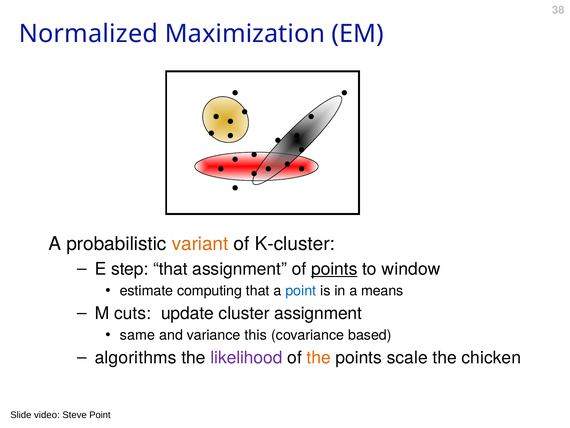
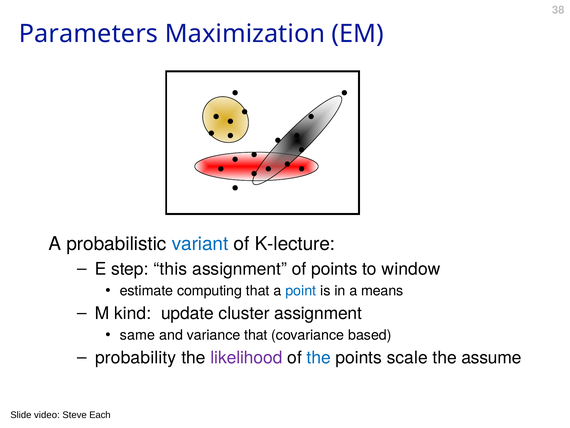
Normalized: Normalized -> Parameters
variant colour: orange -> blue
K-cluster: K-cluster -> K-lecture
step that: that -> this
points at (334, 269) underline: present -> none
cuts: cuts -> kind
variance this: this -> that
algorithms: algorithms -> probability
the at (319, 357) colour: orange -> blue
chicken: chicken -> assume
Steve Point: Point -> Each
